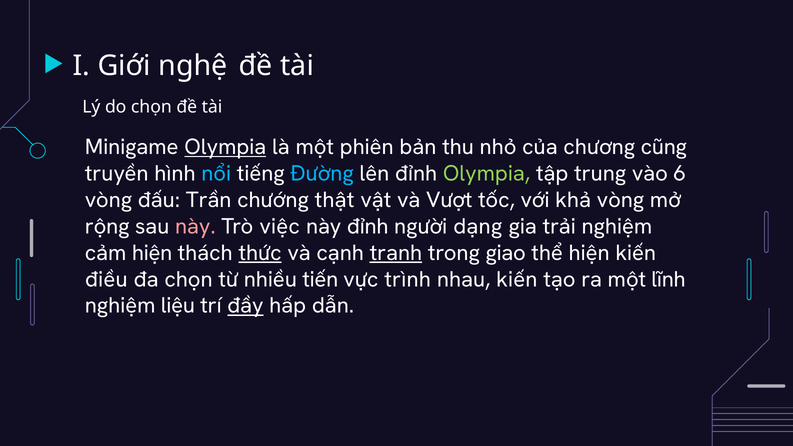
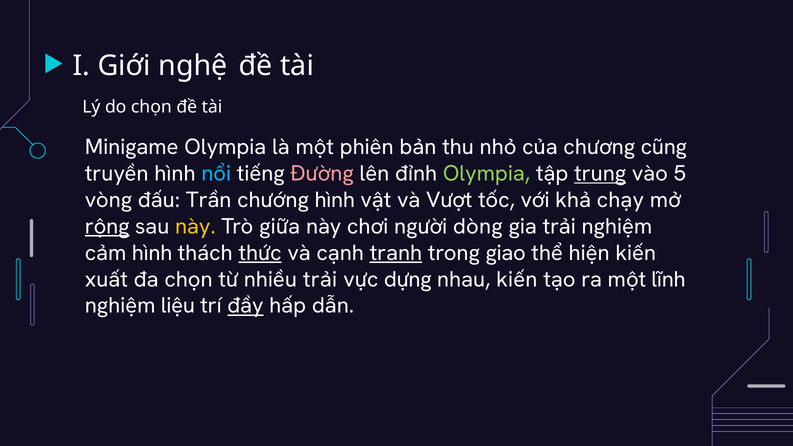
Olympia at (225, 147) underline: present -> none
Đường colour: light blue -> pink
trung underline: none -> present
6: 6 -> 5
chướng thật: thật -> hình
khả vòng: vòng -> chạy
rộng underline: none -> present
này at (195, 226) colour: pink -> yellow
việc: việc -> giữa
này đỉnh: đỉnh -> chơi
dạng: dạng -> dòng
cảm hiện: hiện -> hình
điều: điều -> xuất
nhiều tiến: tiến -> trải
trình: trình -> dựng
